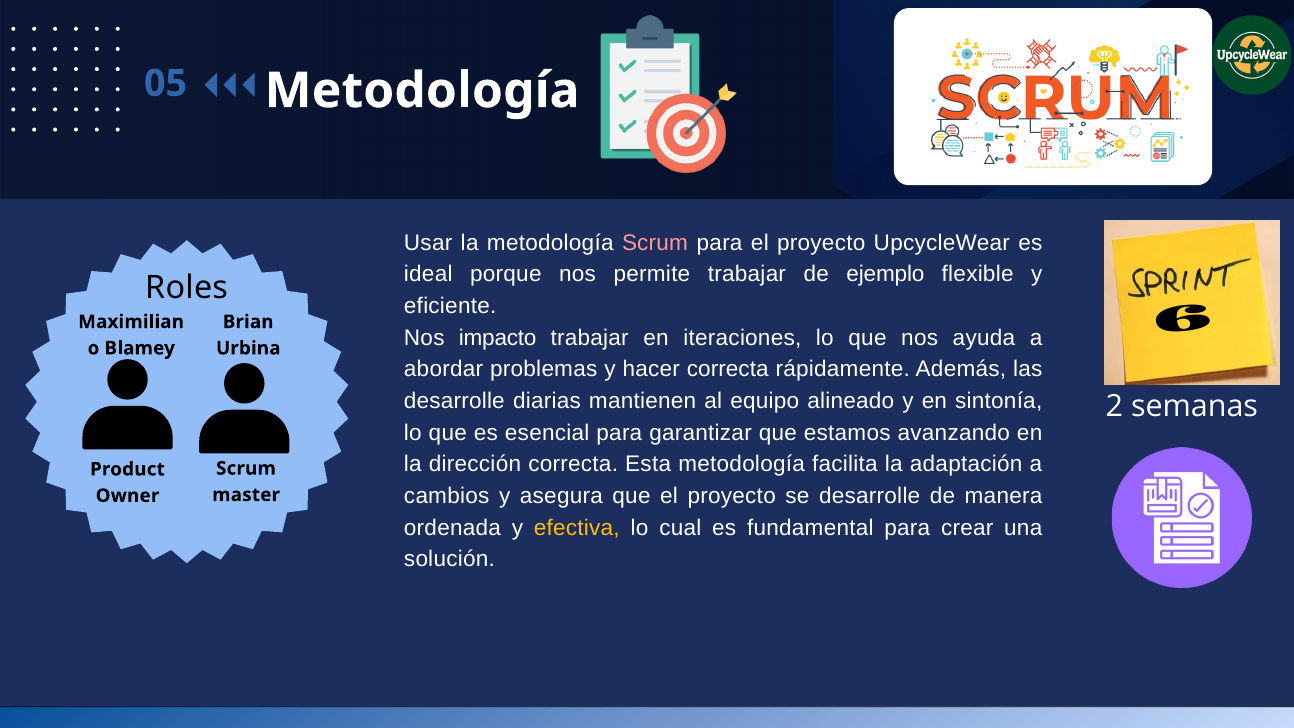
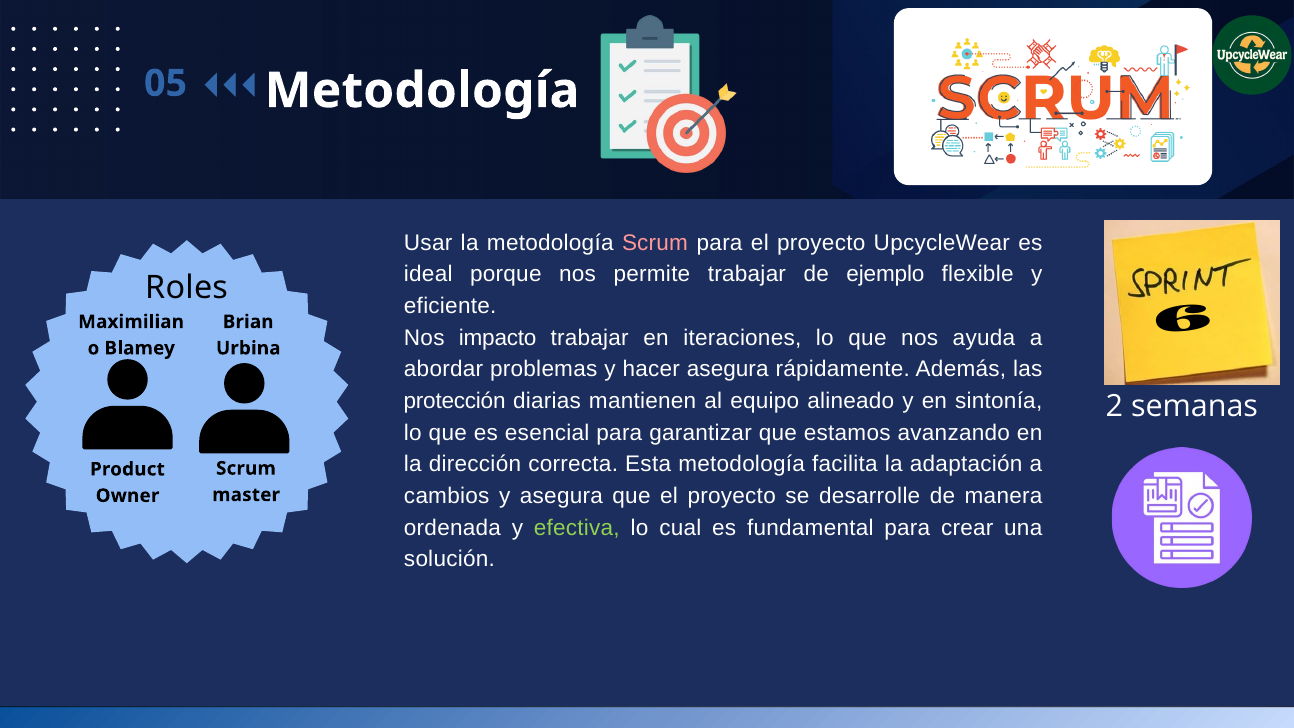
hacer correcta: correcta -> asegura
desarrolle at (454, 401): desarrolle -> protección
efectiva colour: yellow -> light green
